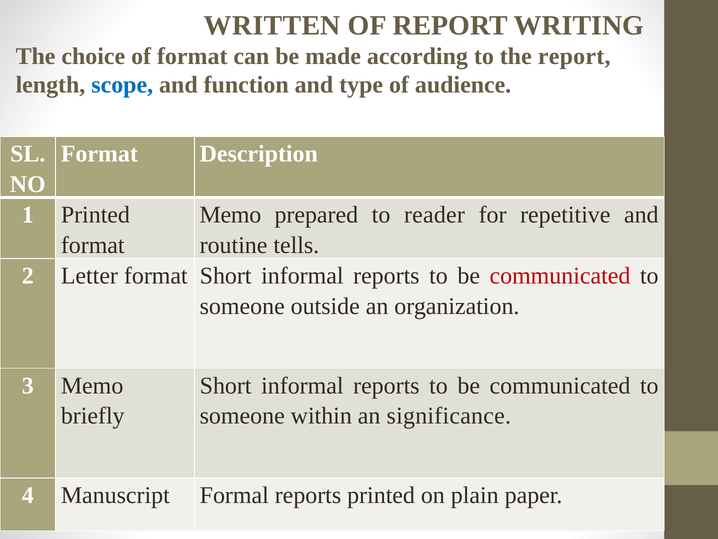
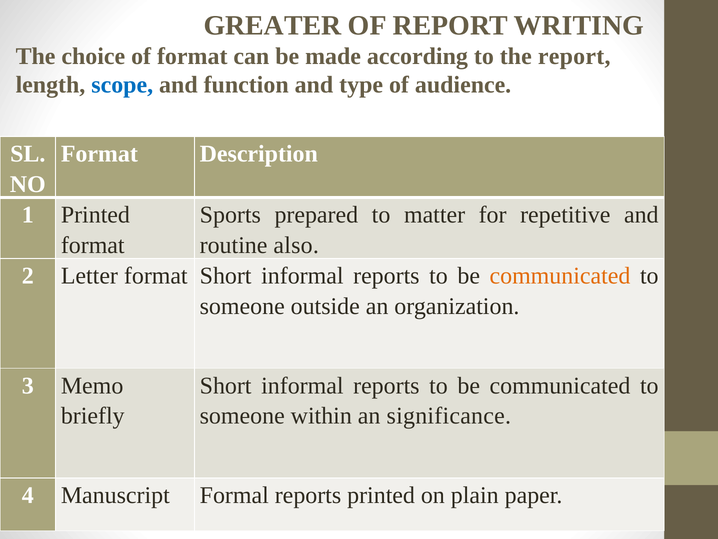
WRITTEN: WRITTEN -> GREATER
Memo at (230, 215): Memo -> Sports
reader: reader -> matter
tells: tells -> also
communicated at (560, 276) colour: red -> orange
